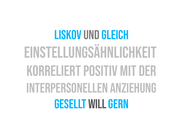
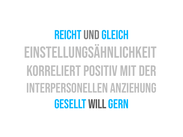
Liskov: Liskov -> Reicht
